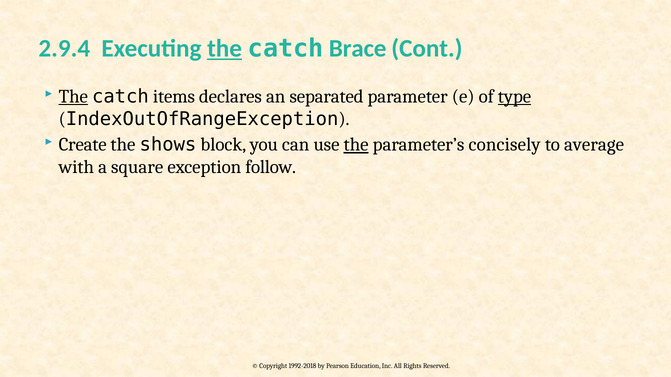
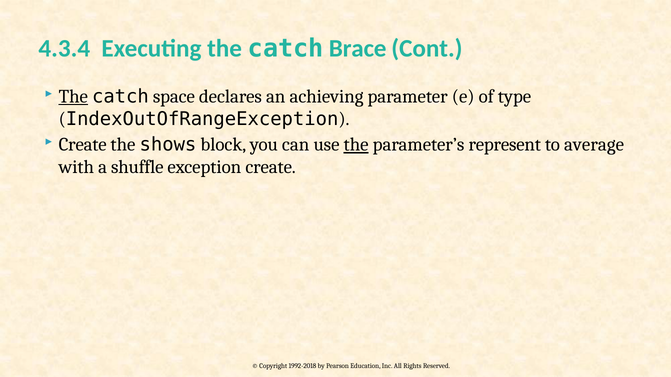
2.9.4: 2.9.4 -> 4.3.4
the at (225, 48) underline: present -> none
items: items -> space
separated: separated -> achieving
type underline: present -> none
concisely: concisely -> represent
square: square -> shuffle
exception follow: follow -> create
